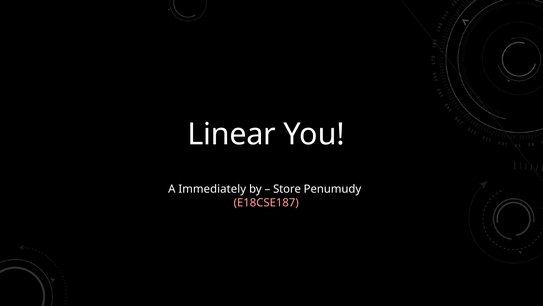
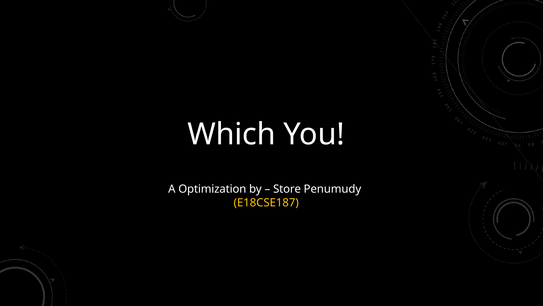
Linear: Linear -> Which
Immediately: Immediately -> Optimization
E18CSE187 colour: pink -> yellow
